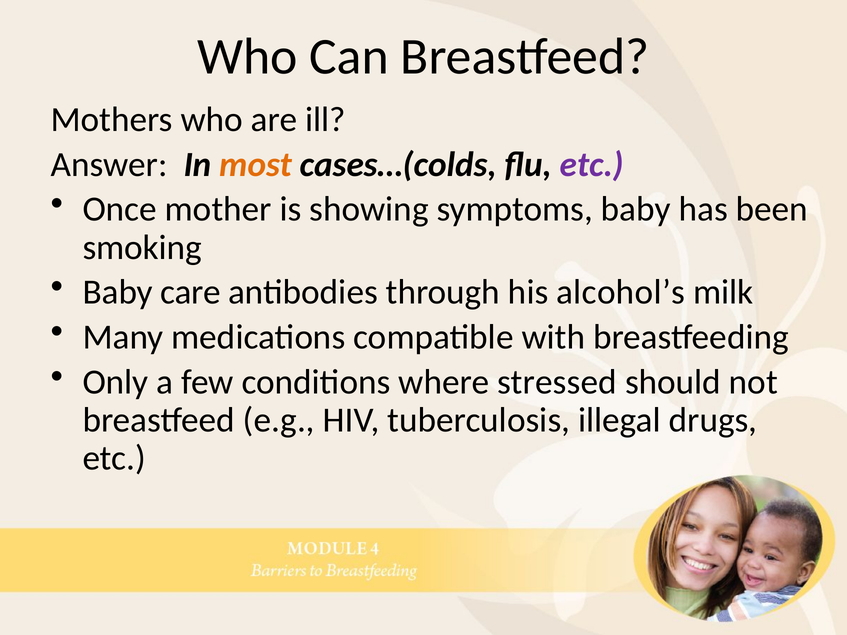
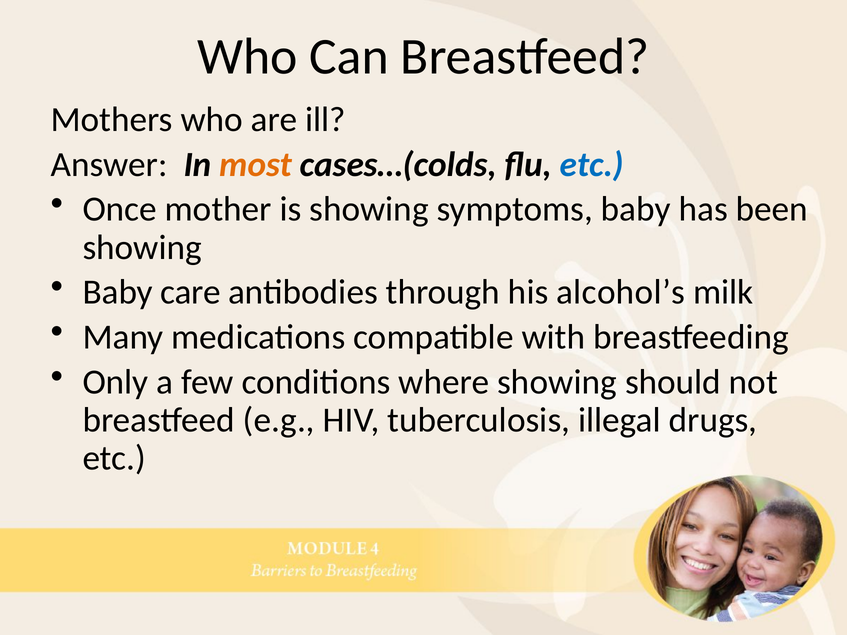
etc at (592, 165) colour: purple -> blue
smoking at (142, 248): smoking -> showing
where stressed: stressed -> showing
